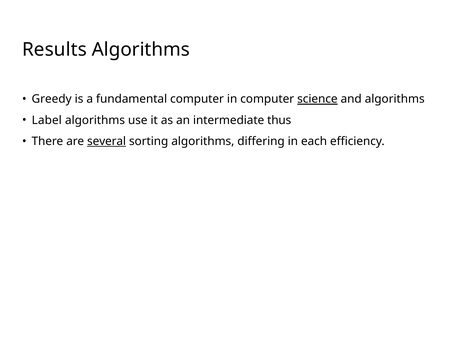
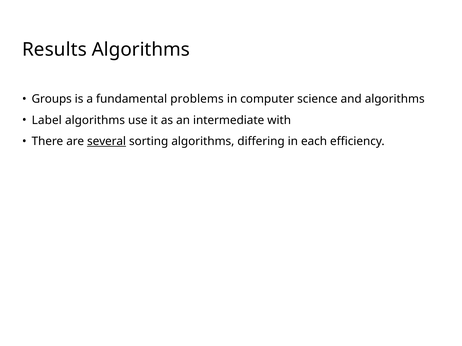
Greedy: Greedy -> Groups
fundamental computer: computer -> problems
science underline: present -> none
thus: thus -> with
